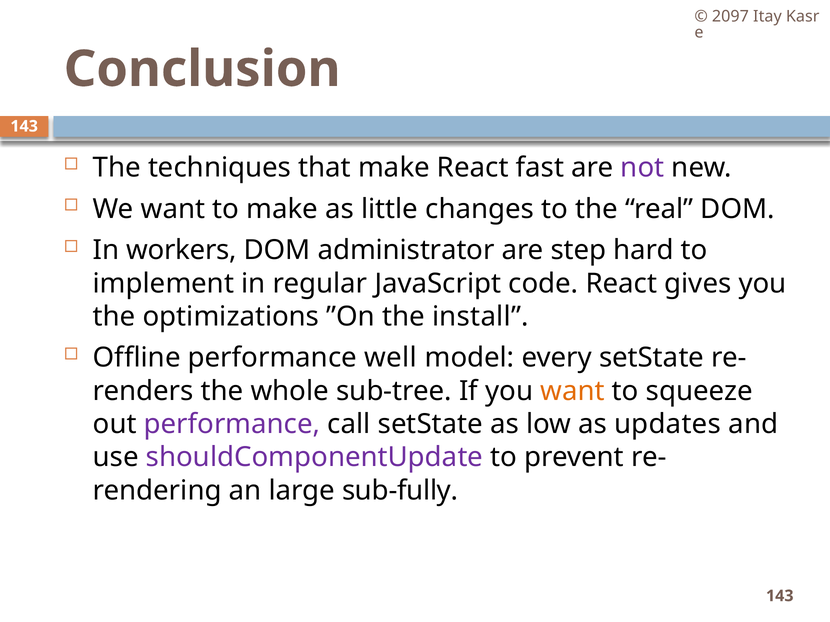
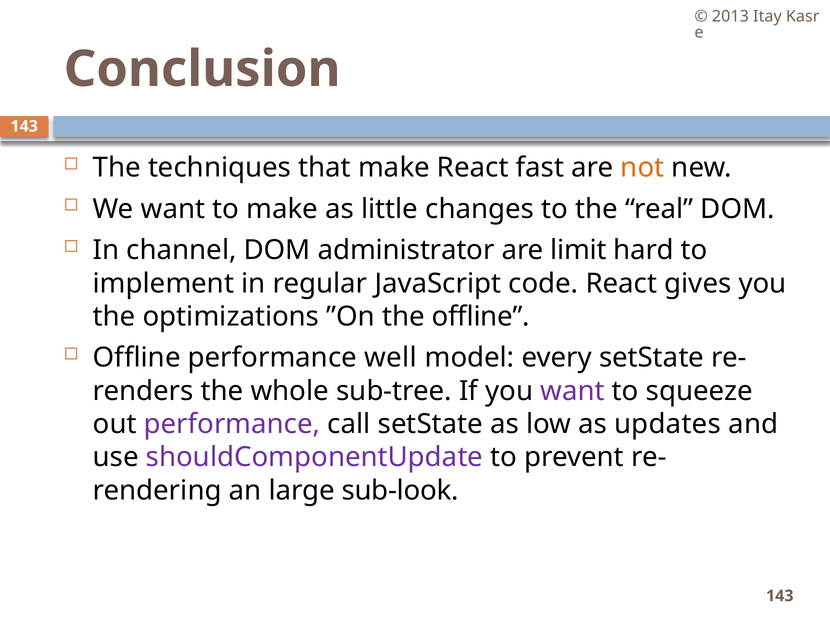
2097: 2097 -> 2013
not colour: purple -> orange
workers: workers -> channel
step: step -> limit
the install: install -> offline
want at (572, 391) colour: orange -> purple
sub-fully: sub-fully -> sub-look
